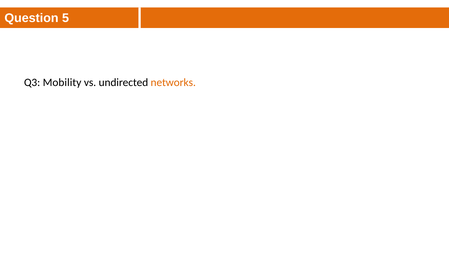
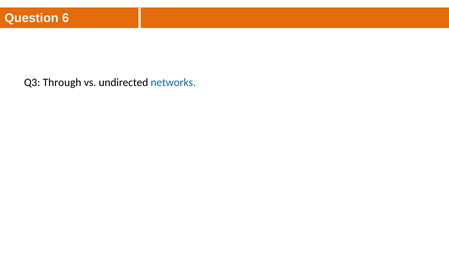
5: 5 -> 6
Mobility: Mobility -> Through
networks colour: orange -> blue
